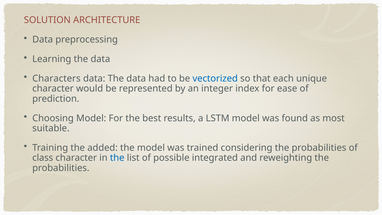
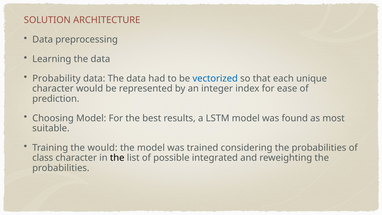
Characters: Characters -> Probability
the added: added -> would
the at (117, 158) colour: blue -> black
